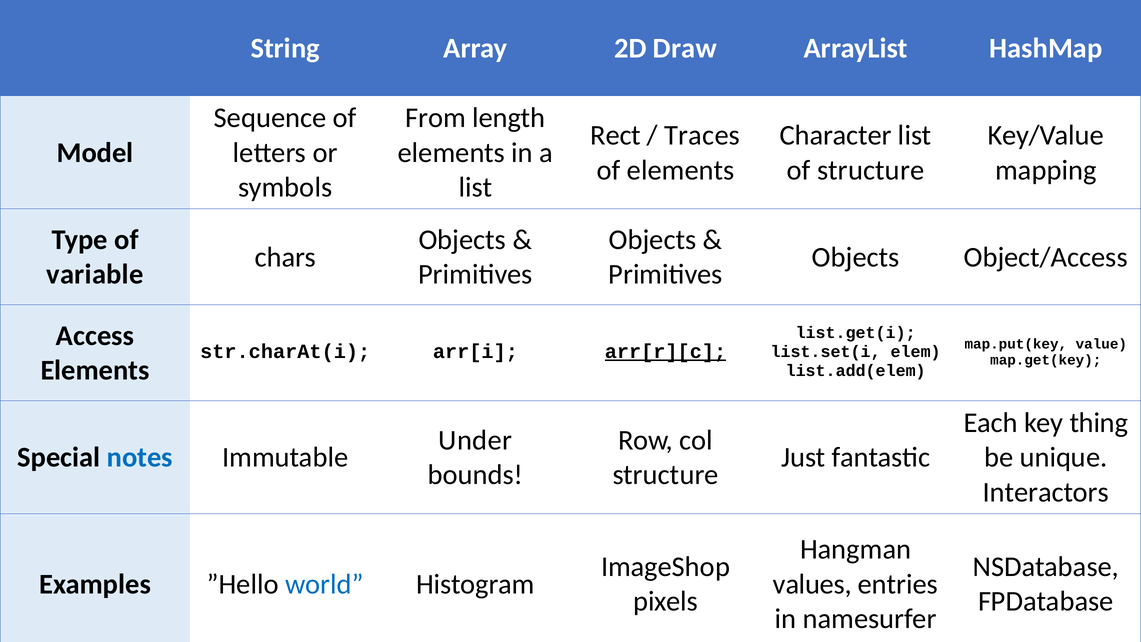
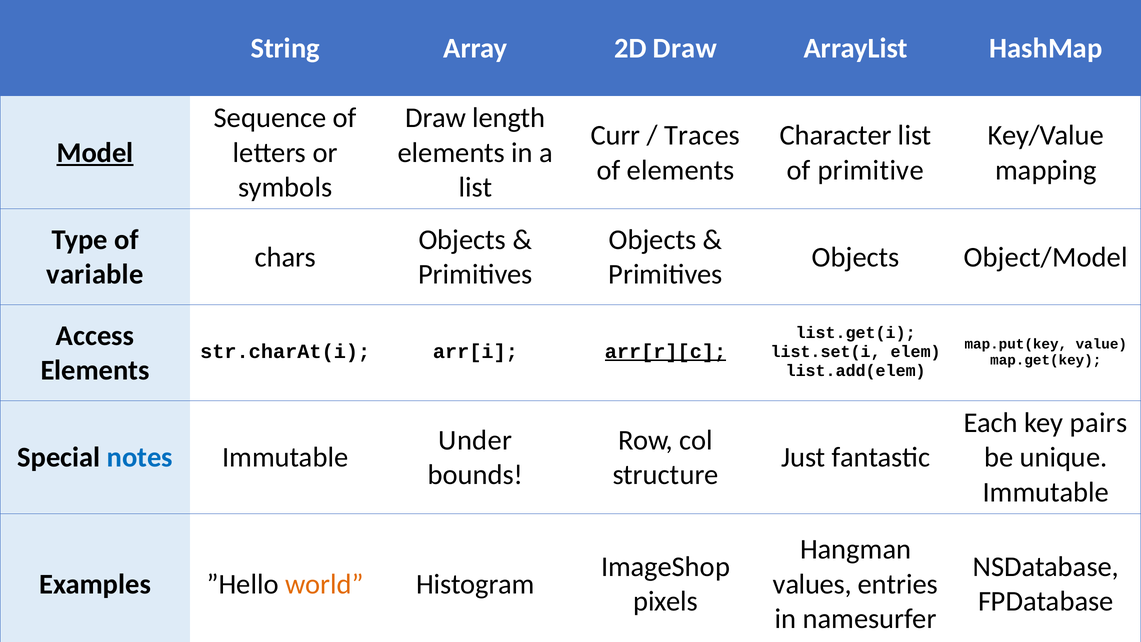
From at (436, 118): From -> Draw
Rect: Rect -> Curr
Model underline: none -> present
of structure: structure -> primitive
Object/Access: Object/Access -> Object/Model
thing: thing -> pairs
Interactors at (1046, 492): Interactors -> Immutable
world colour: blue -> orange
